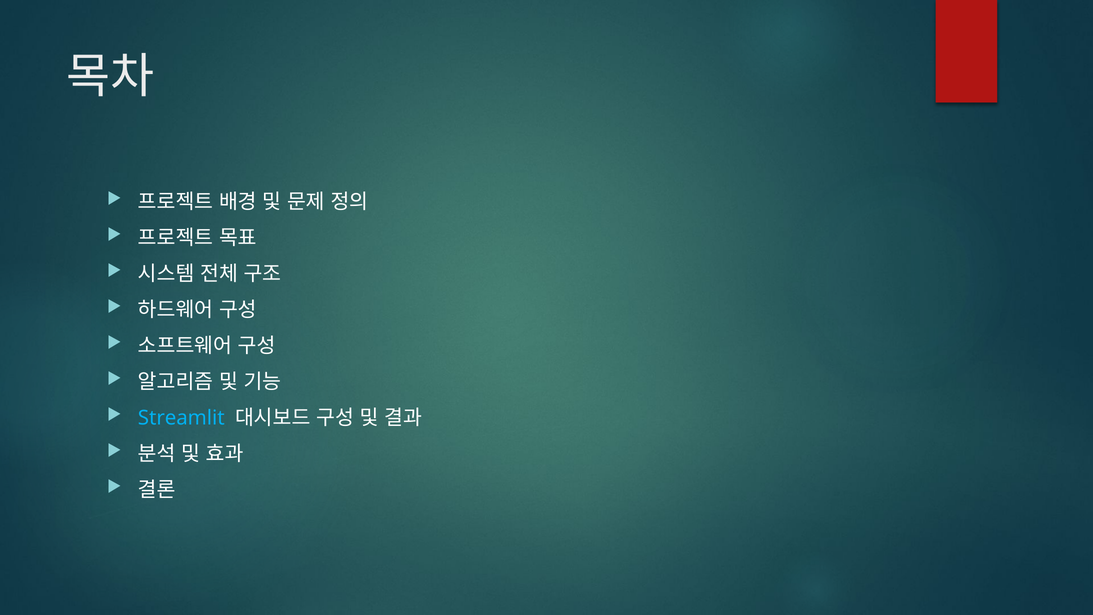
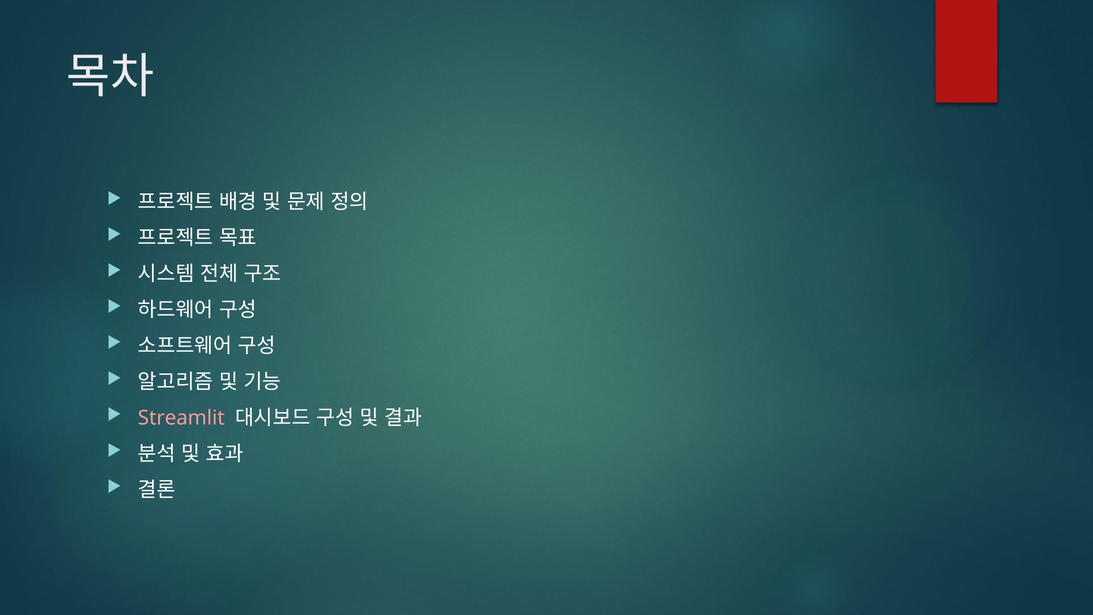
Streamlit colour: light blue -> pink
